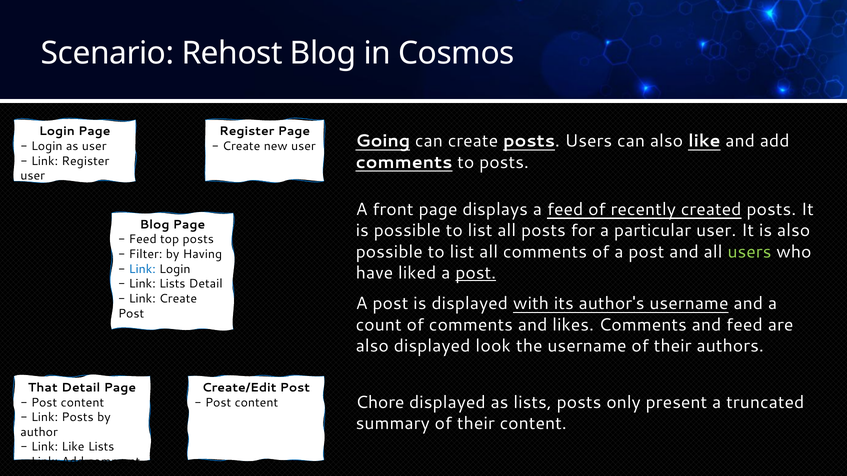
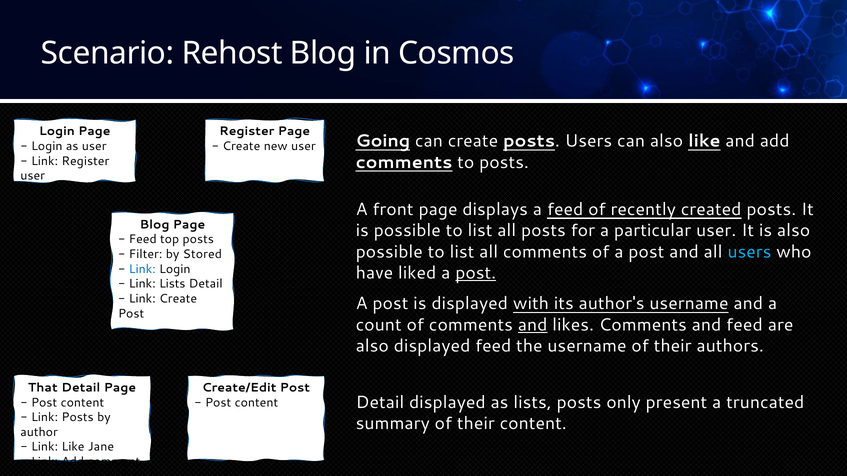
users at (749, 252) colour: light green -> light blue
Having: Having -> Stored
and at (533, 325) underline: none -> present
displayed look: look -> feed
Chore at (380, 403): Chore -> Detail
Like Lists: Lists -> Jane
